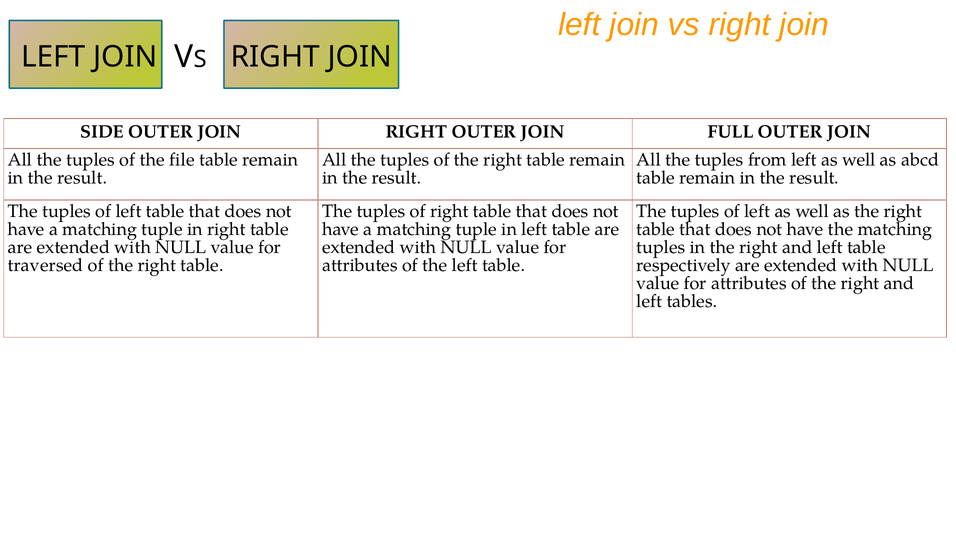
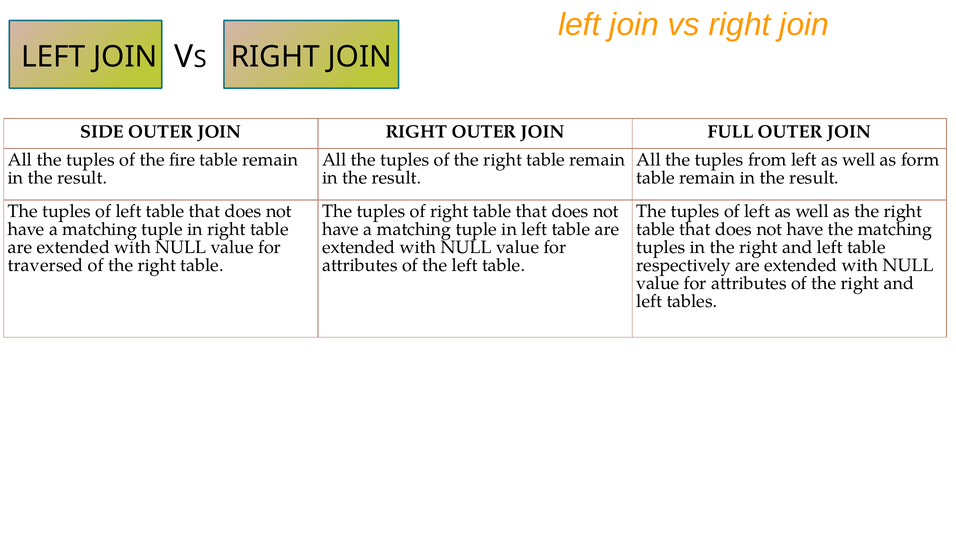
file: file -> fire
abcd: abcd -> form
